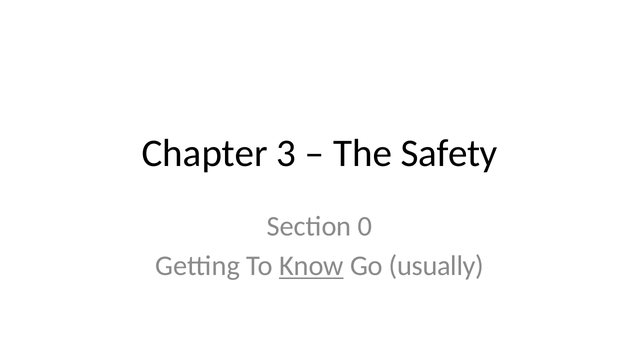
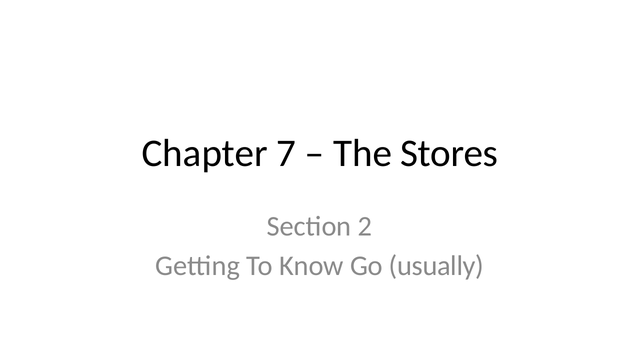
3: 3 -> 7
Safety: Safety -> Stores
0: 0 -> 2
Know underline: present -> none
